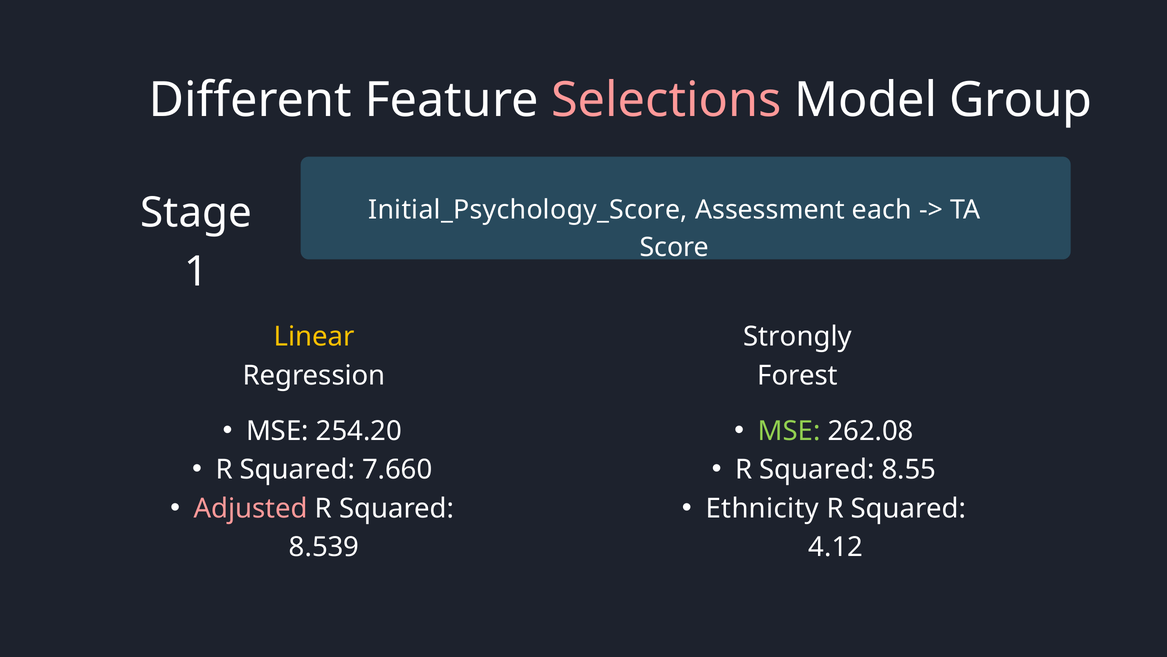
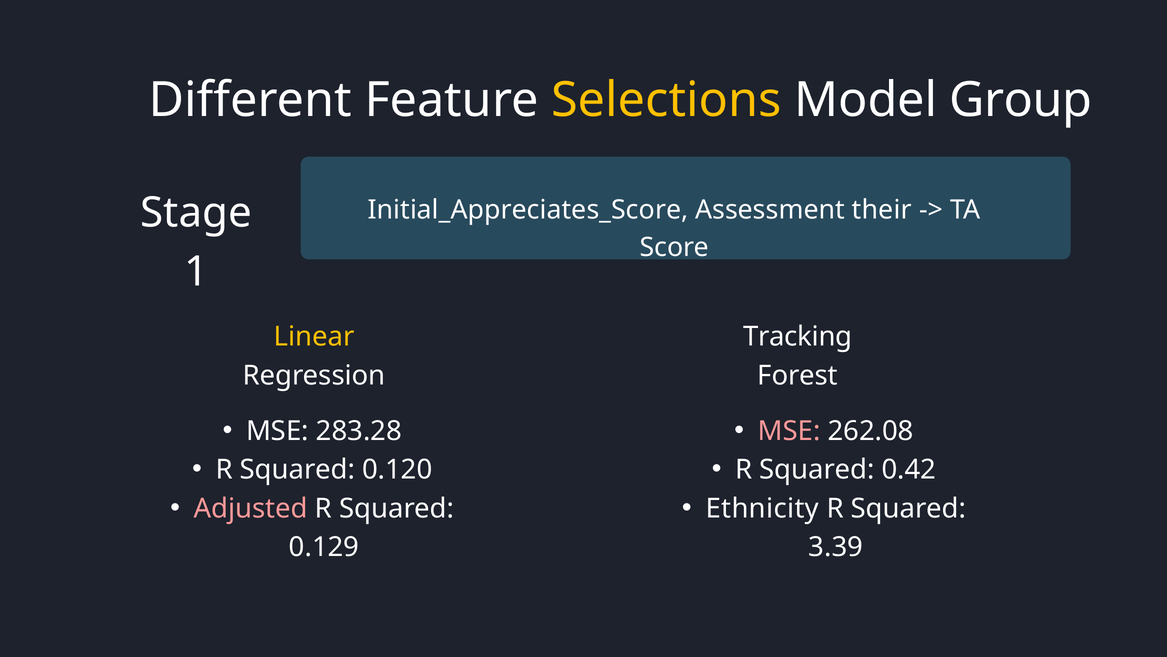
Selections colour: pink -> yellow
Initial_Psychology_Score: Initial_Psychology_Score -> Initial_Appreciates_Score
each: each -> their
Strongly: Strongly -> Tracking
254.20: 254.20 -> 283.28
MSE at (789, 431) colour: light green -> pink
7.660: 7.660 -> 0.120
8.55: 8.55 -> 0.42
8.539: 8.539 -> 0.129
4.12: 4.12 -> 3.39
